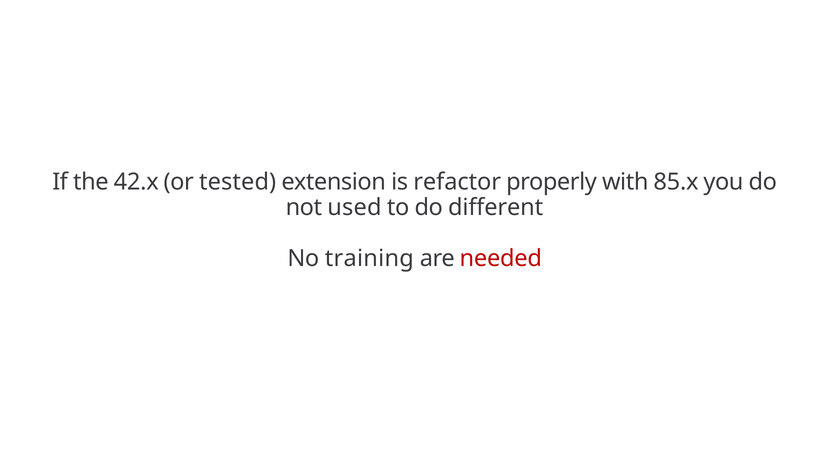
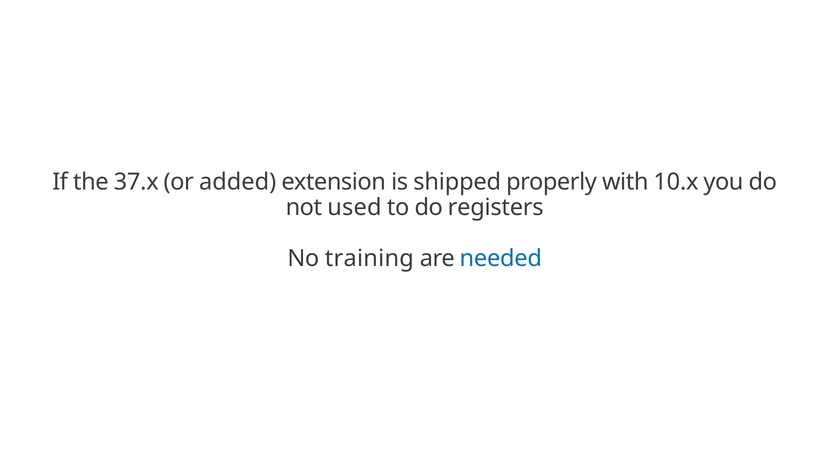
42.x: 42.x -> 37.x
tested: tested -> added
refactor: refactor -> shipped
85.x: 85.x -> 10.x
different: different -> registers
needed colour: red -> blue
